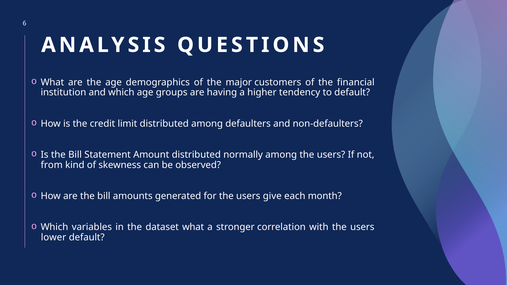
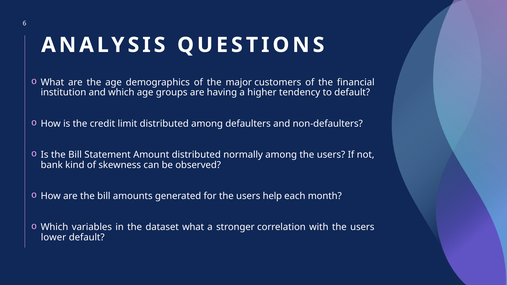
from: from -> bank
give: give -> help
